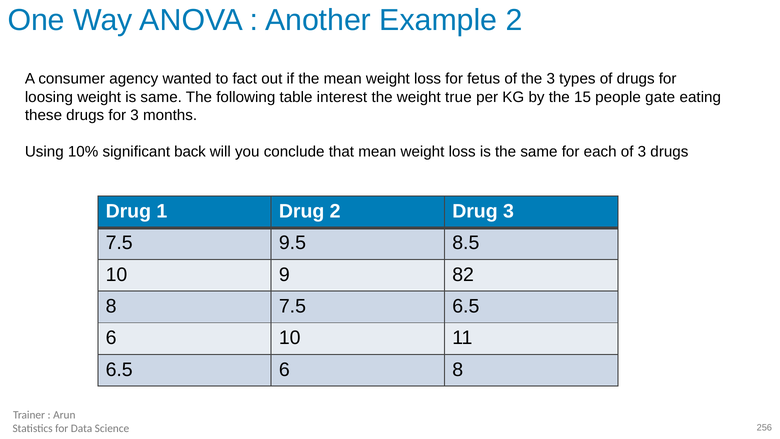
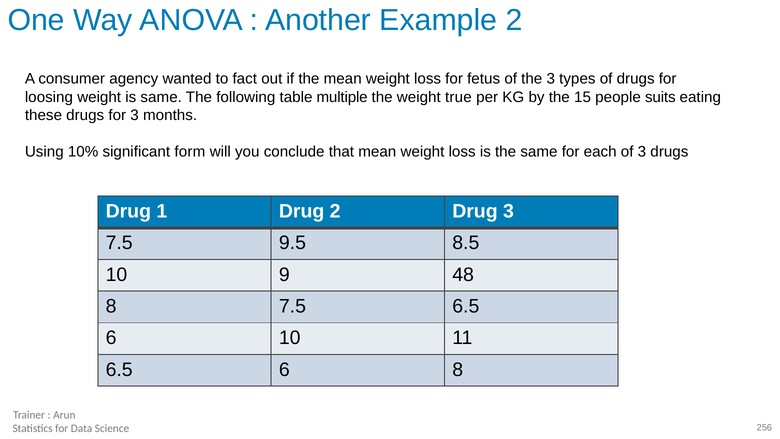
interest: interest -> multiple
gate: gate -> suits
back: back -> form
82: 82 -> 48
